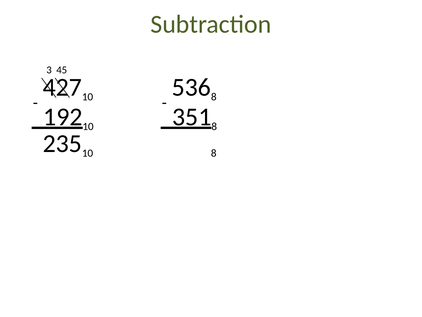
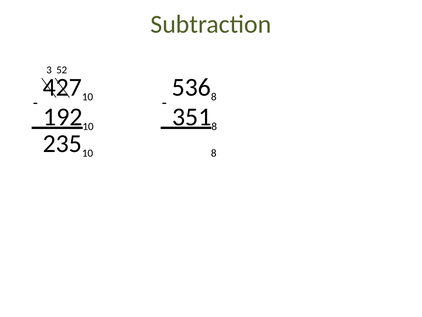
45: 45 -> 52
